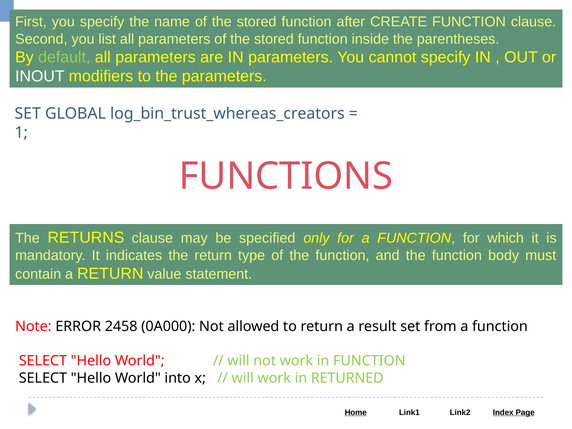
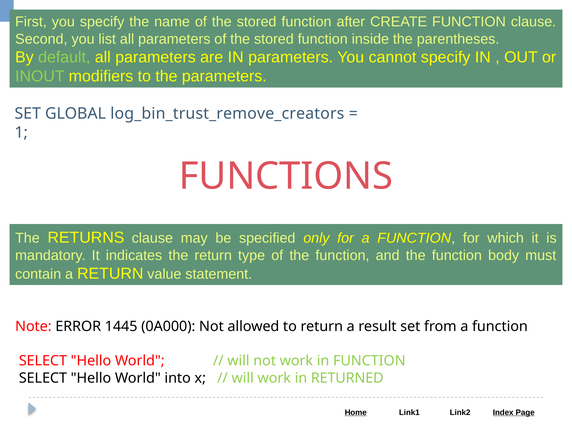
INOUT colour: white -> light green
log_bin_trust_whereas_creators: log_bin_trust_whereas_creators -> log_bin_trust_remove_creators
2458: 2458 -> 1445
